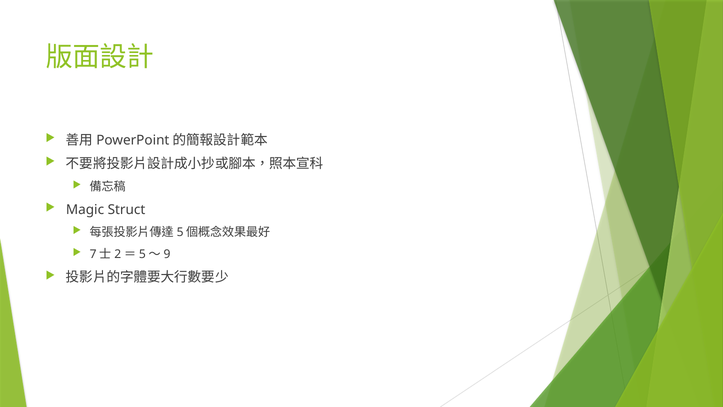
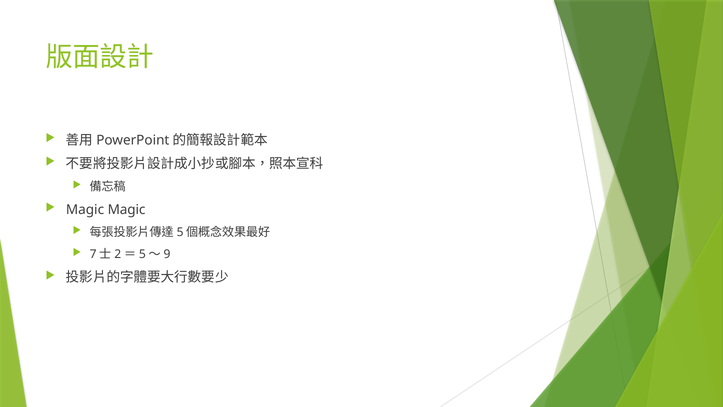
Magic Struct: Struct -> Magic
